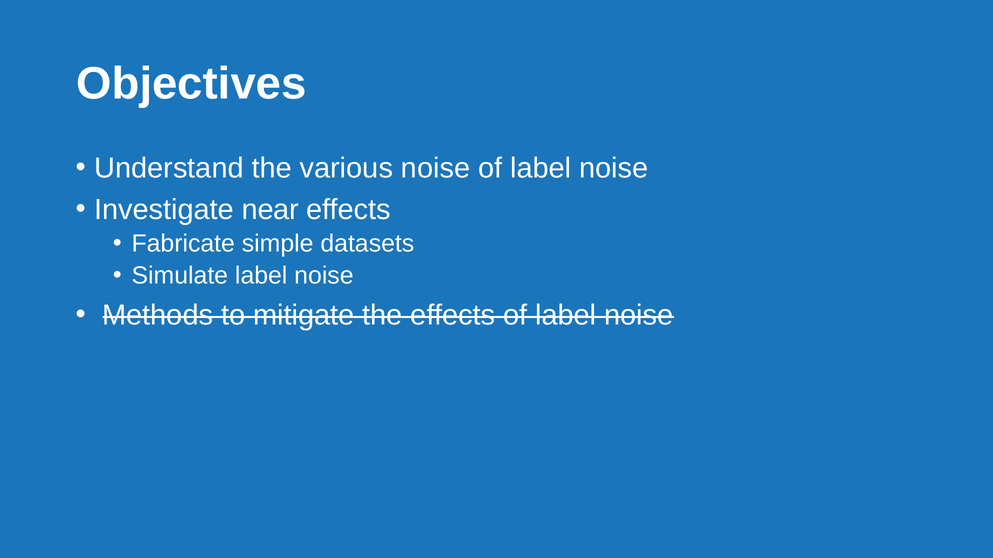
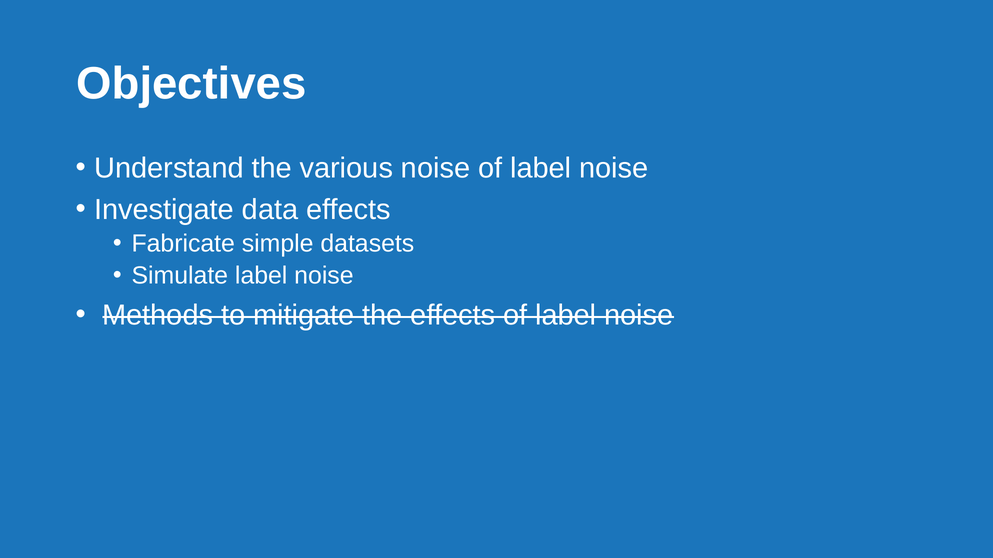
near: near -> data
